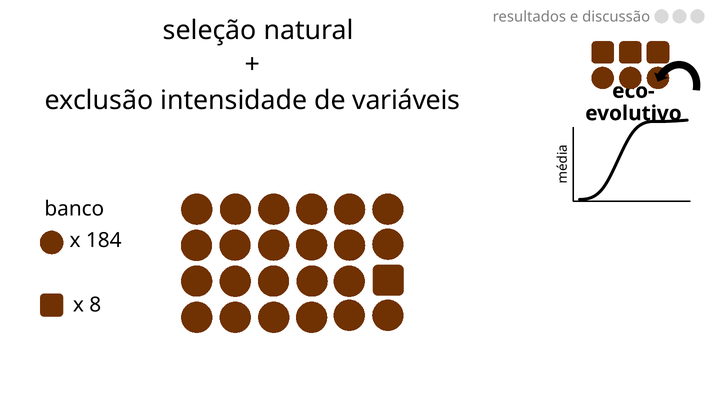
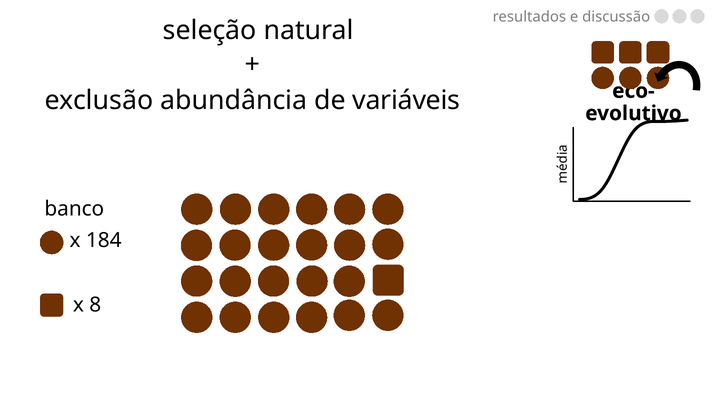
intensidade: intensidade -> abundância
